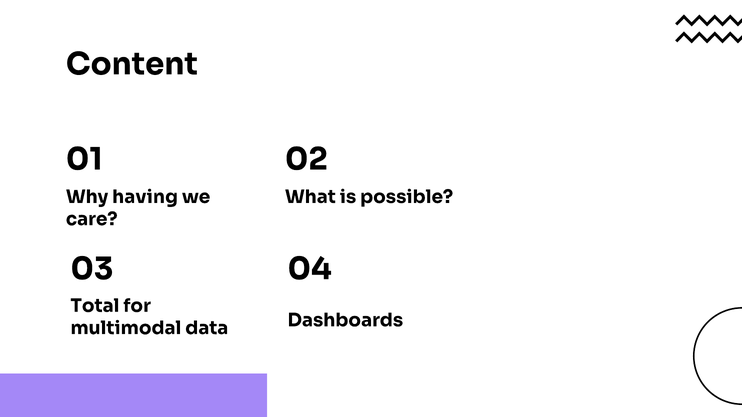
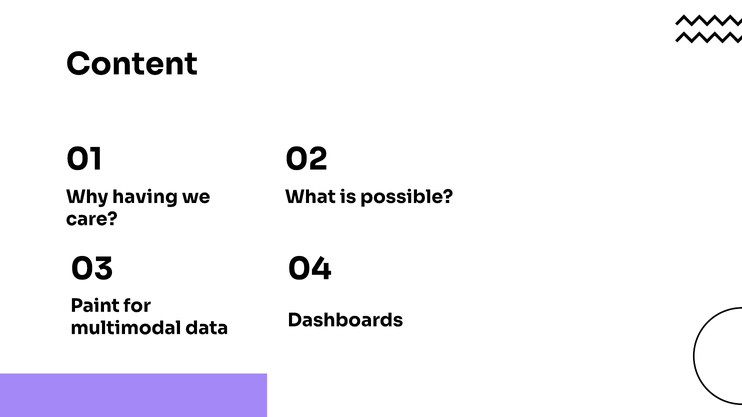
Total: Total -> Paint
